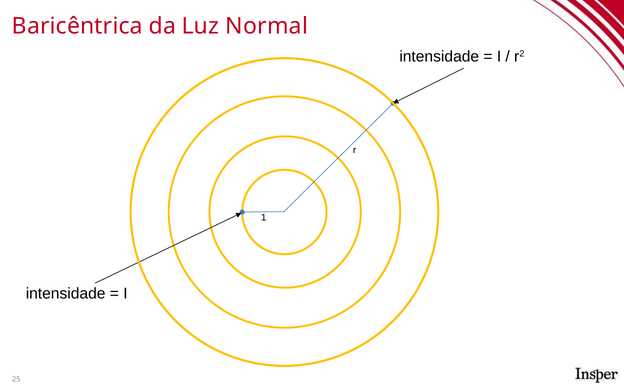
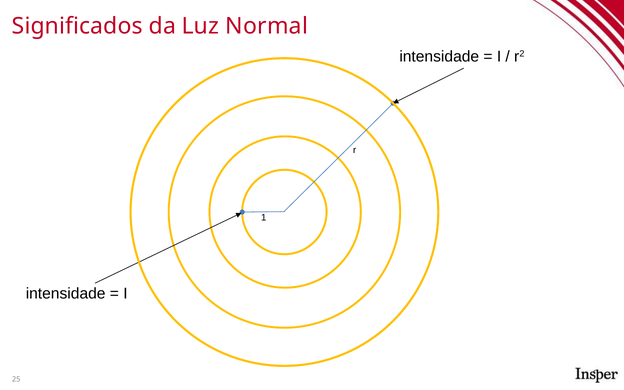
Baricêntrica: Baricêntrica -> Significados
